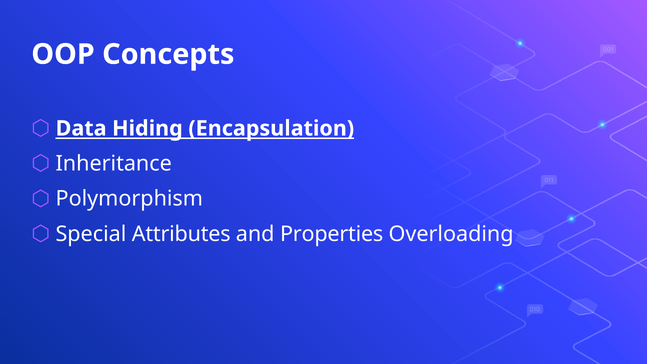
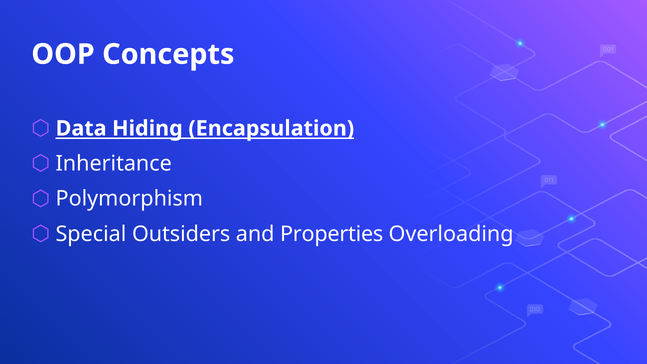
Attributes: Attributes -> Outsiders
